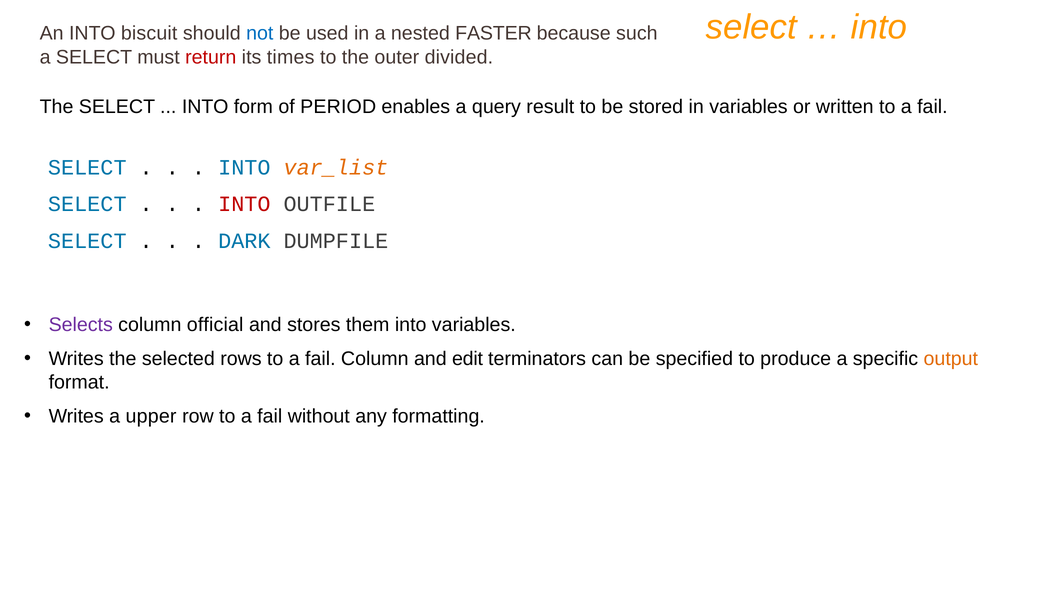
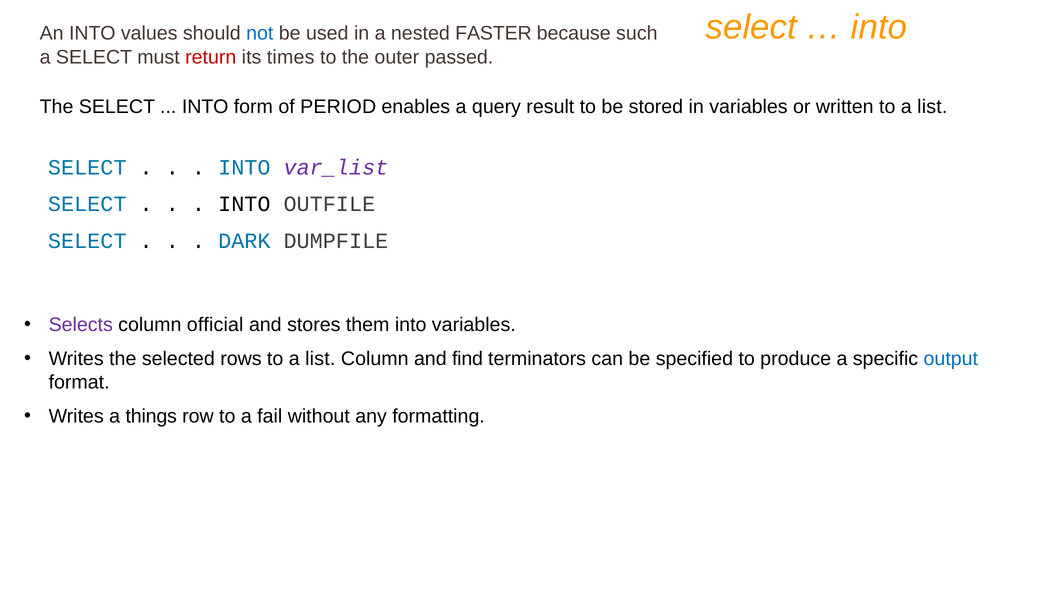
biscuit: biscuit -> values
divided: divided -> passed
written to a fail: fail -> list
var_list colour: orange -> purple
INTO at (244, 204) colour: red -> black
rows to a fail: fail -> list
edit: edit -> find
output colour: orange -> blue
upper: upper -> things
